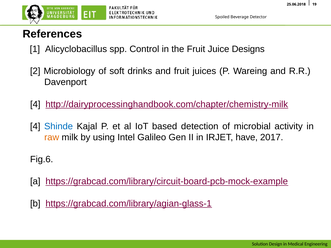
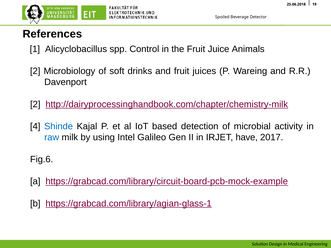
Designs: Designs -> Animals
4 at (35, 104): 4 -> 2
raw colour: orange -> blue
